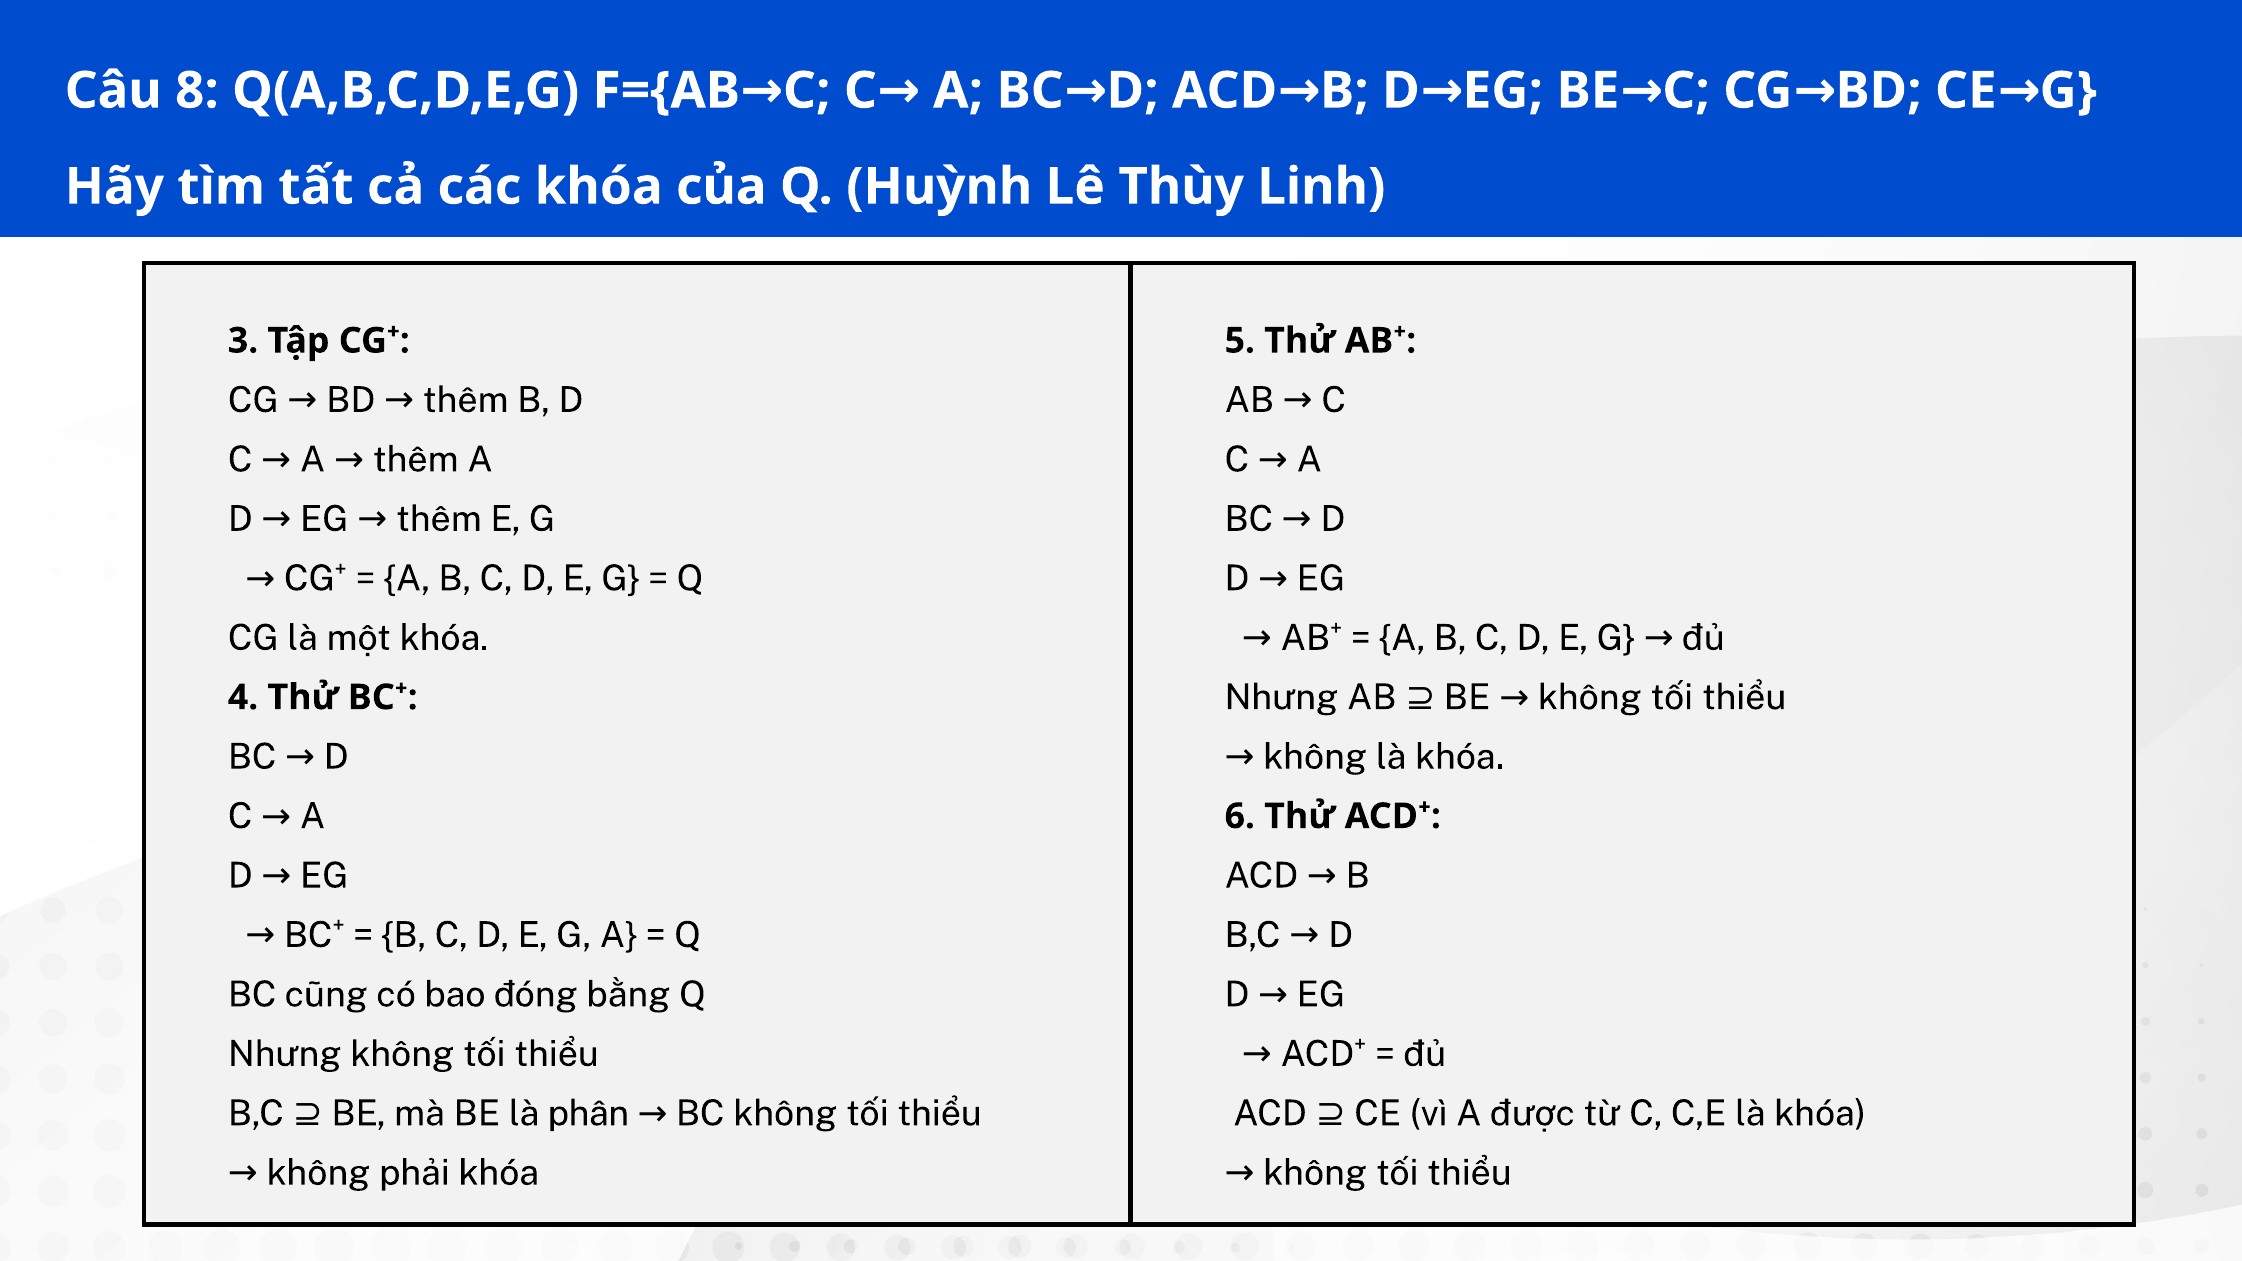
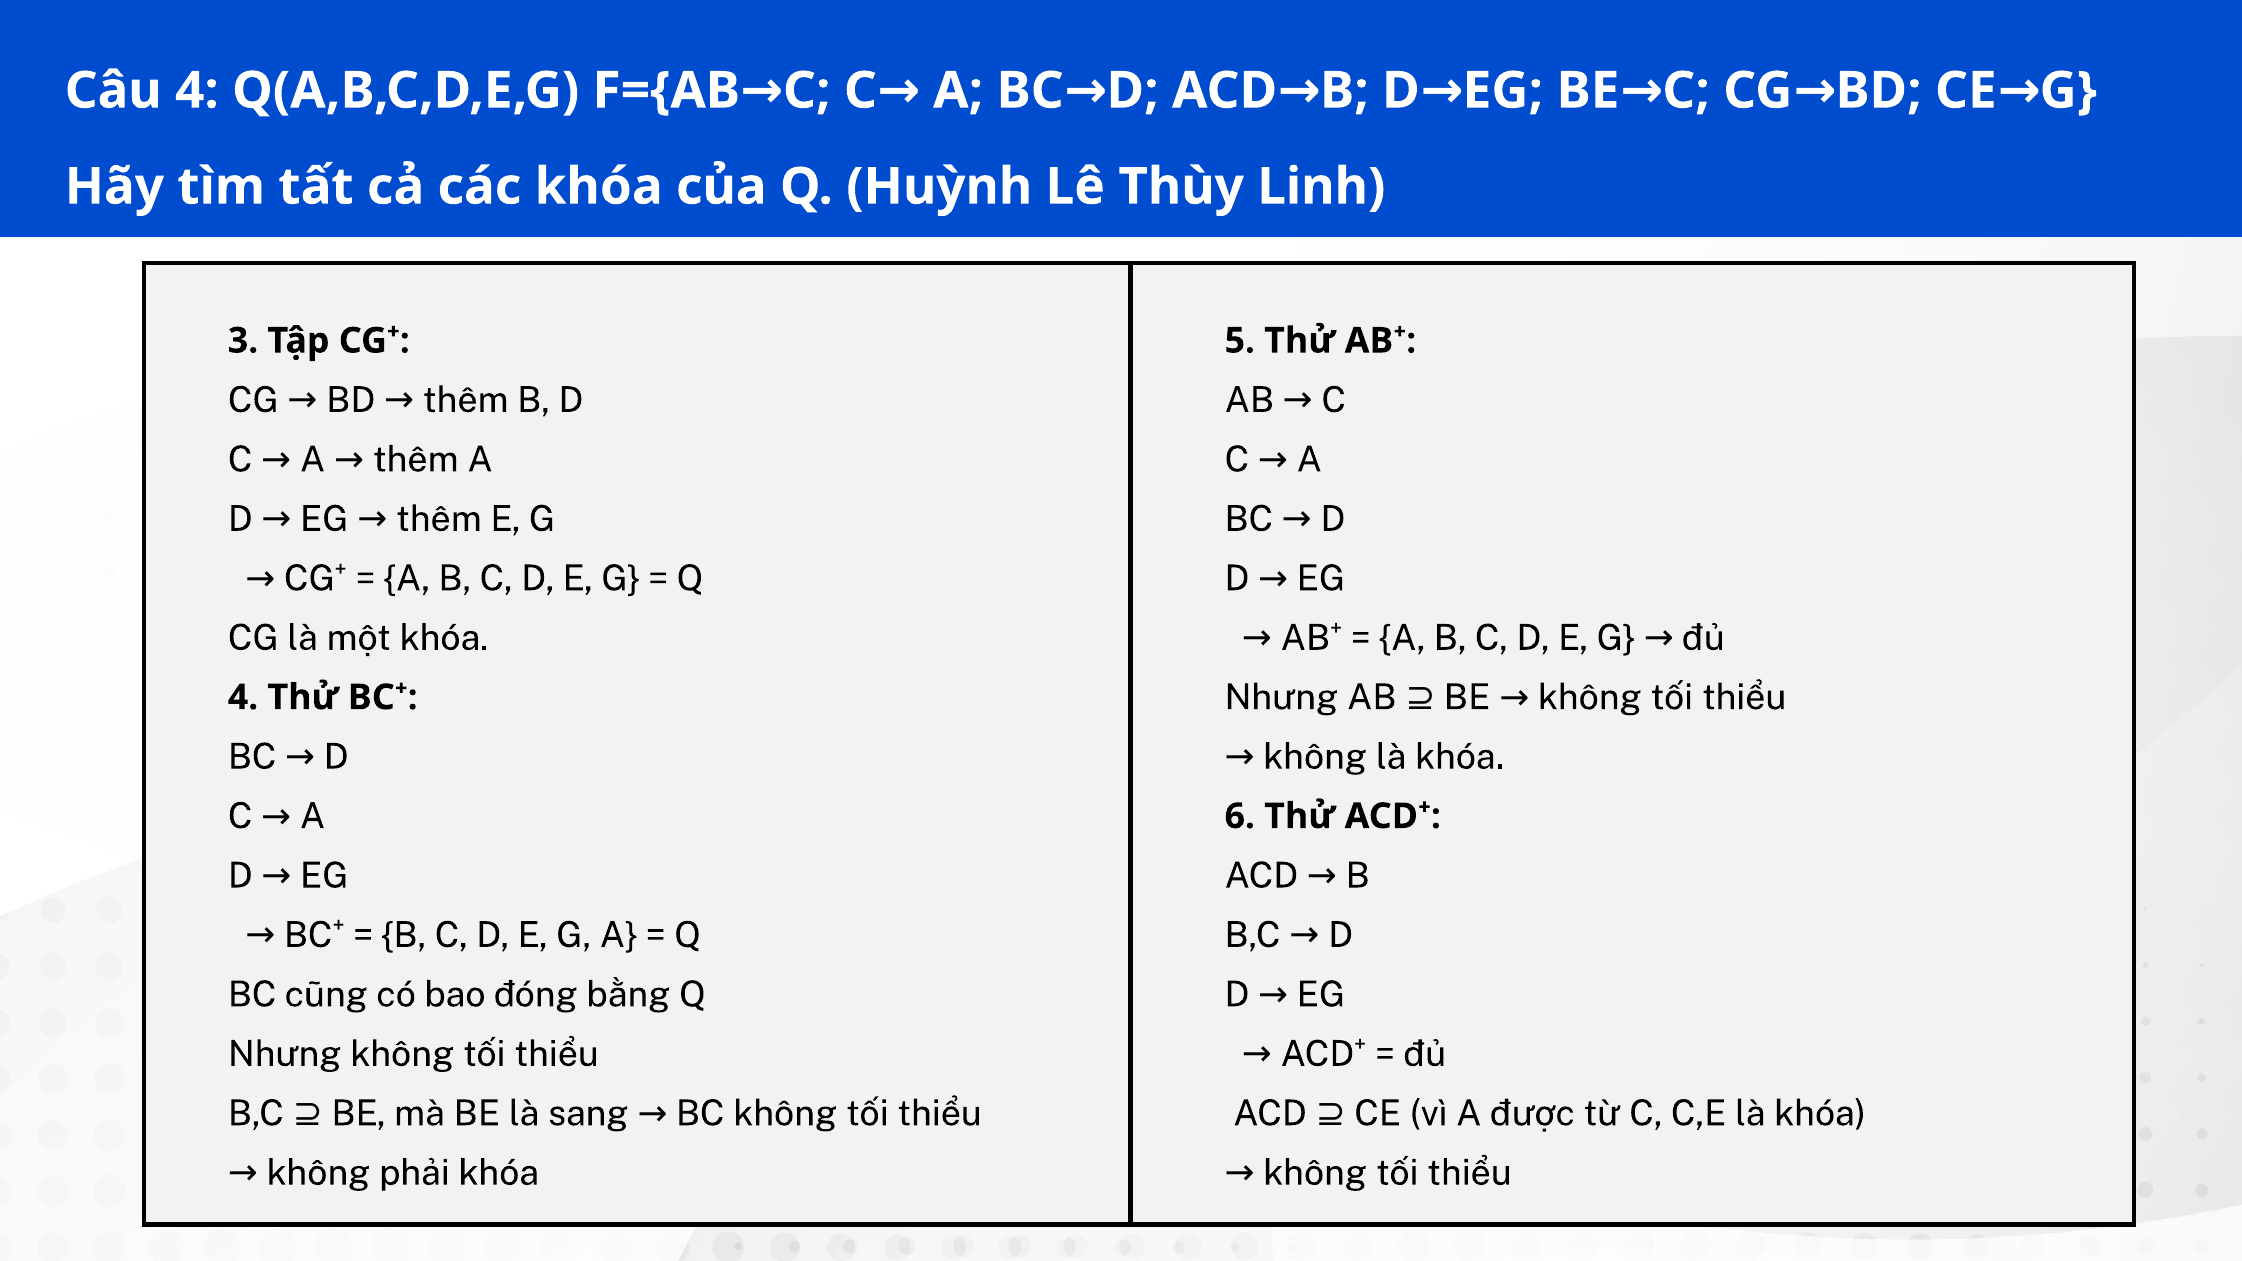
Câu 8: 8 -> 4
phân: phân -> sang
